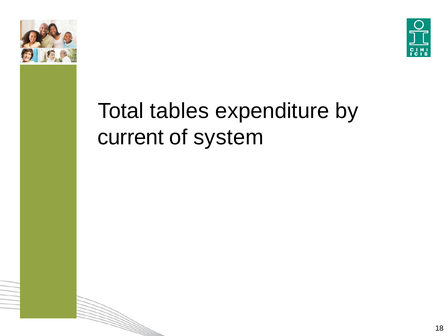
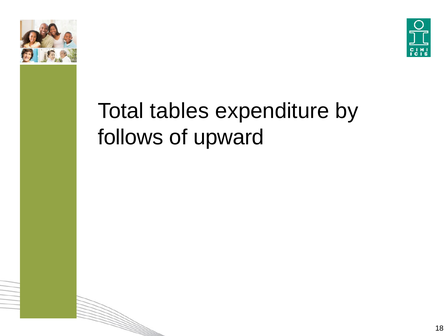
current: current -> follows
system: system -> upward
